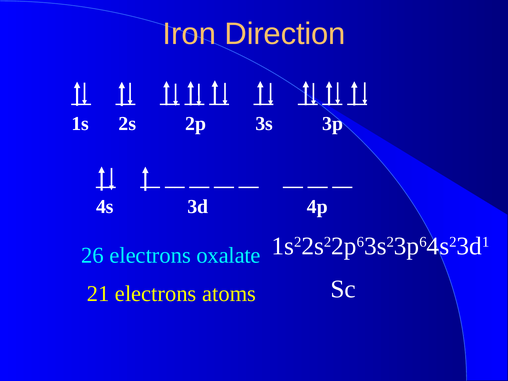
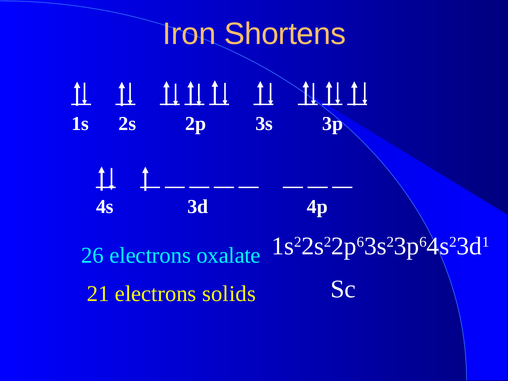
Direction: Direction -> Shortens
atoms: atoms -> solids
